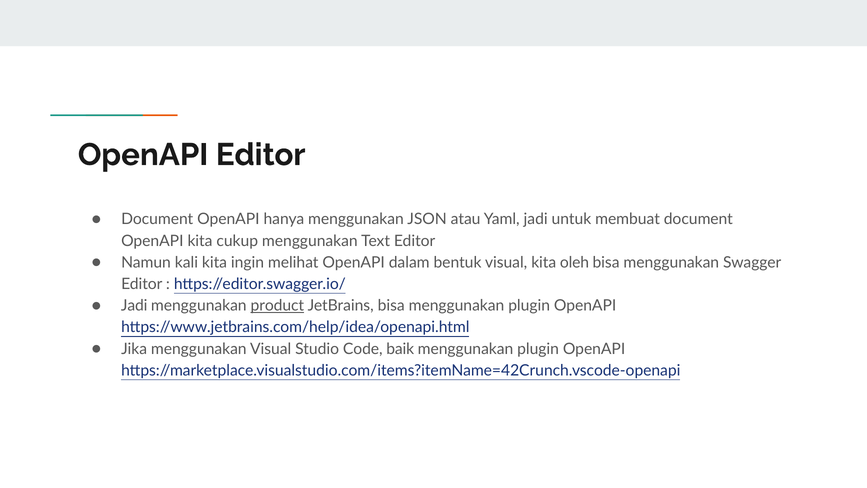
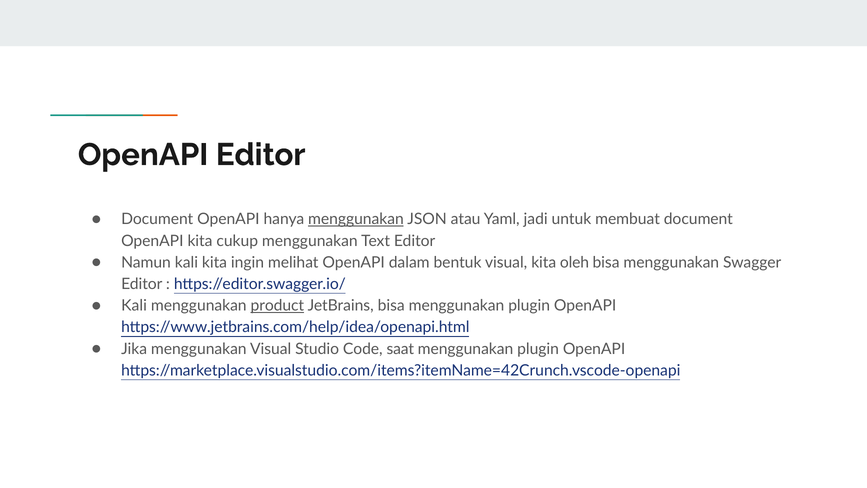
menggunakan at (356, 219) underline: none -> present
Jadi at (134, 306): Jadi -> Kali
baik: baik -> saat
